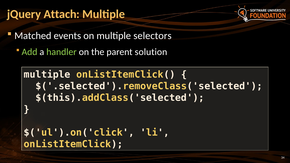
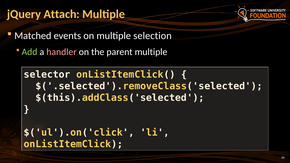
selectors: selectors -> selection
handler colour: light green -> pink
parent solution: solution -> multiple
multiple at (47, 75): multiple -> selector
